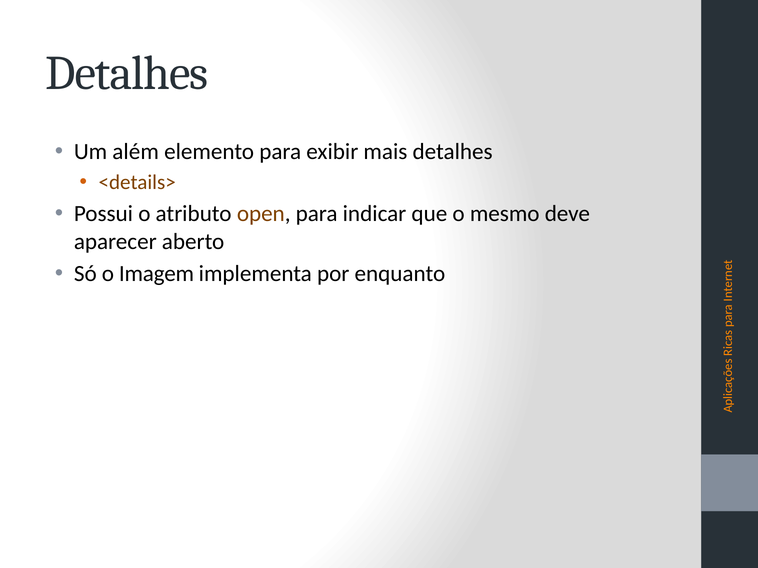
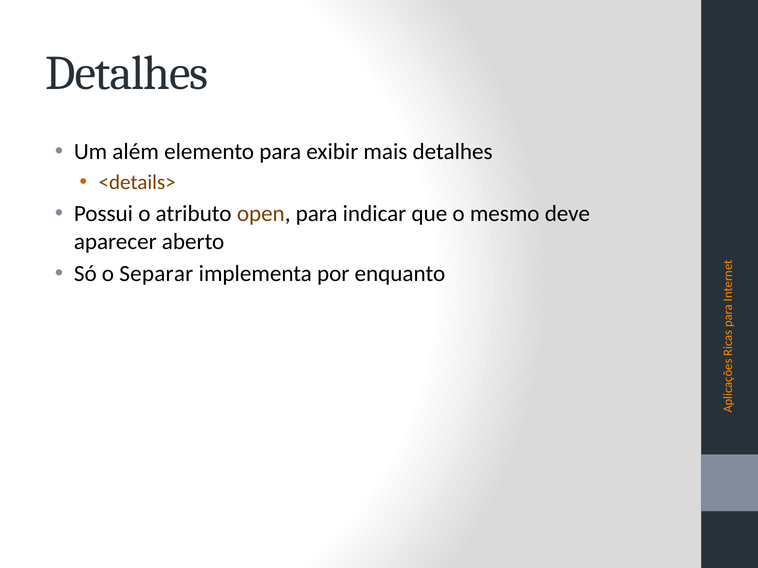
Imagem: Imagem -> Separar
